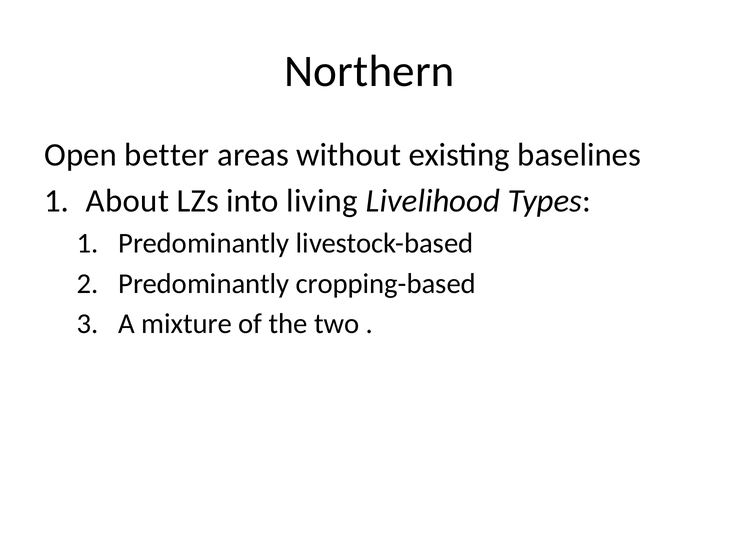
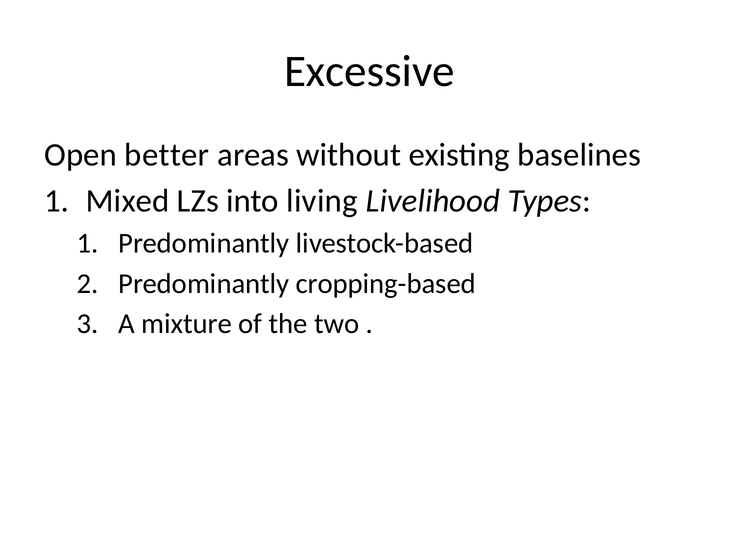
Northern: Northern -> Excessive
About: About -> Mixed
